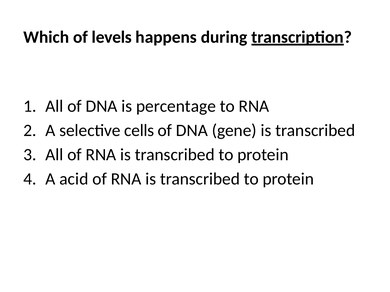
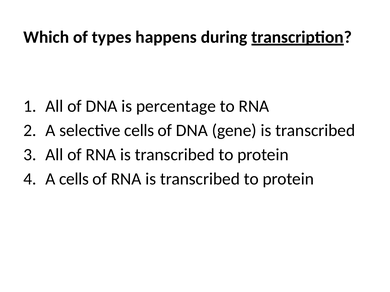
levels: levels -> types
A acid: acid -> cells
